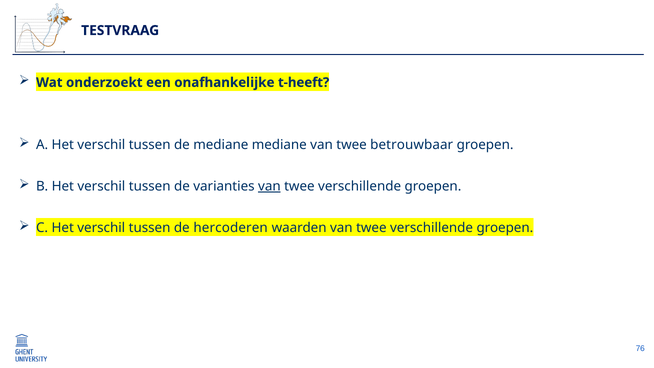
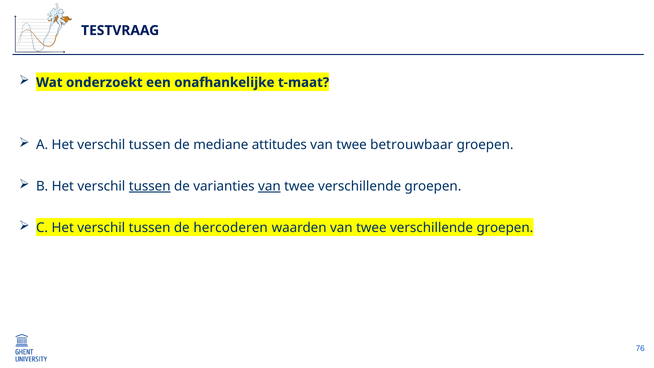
t-heeft: t-heeft -> t-maat
mediane mediane: mediane -> attitudes
tussen at (150, 186) underline: none -> present
